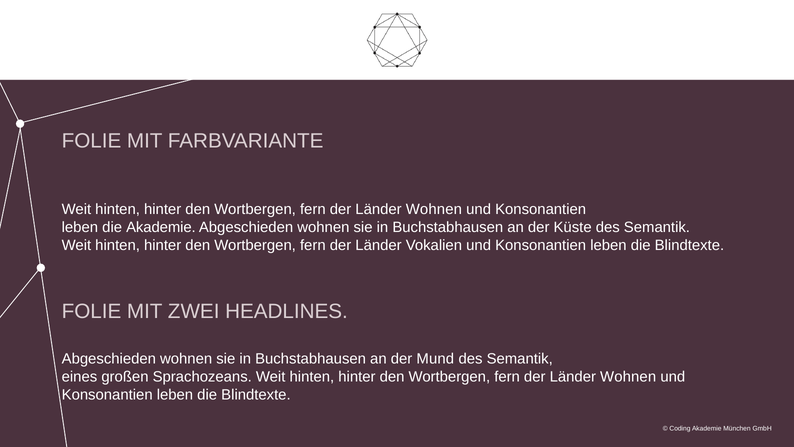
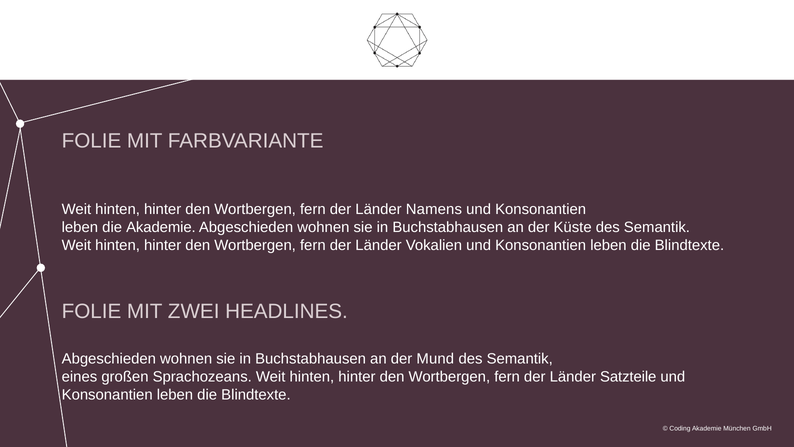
Wohnen at (434, 209): Wohnen -> Namens
Wohnen at (628, 377): Wohnen -> Satzteile
